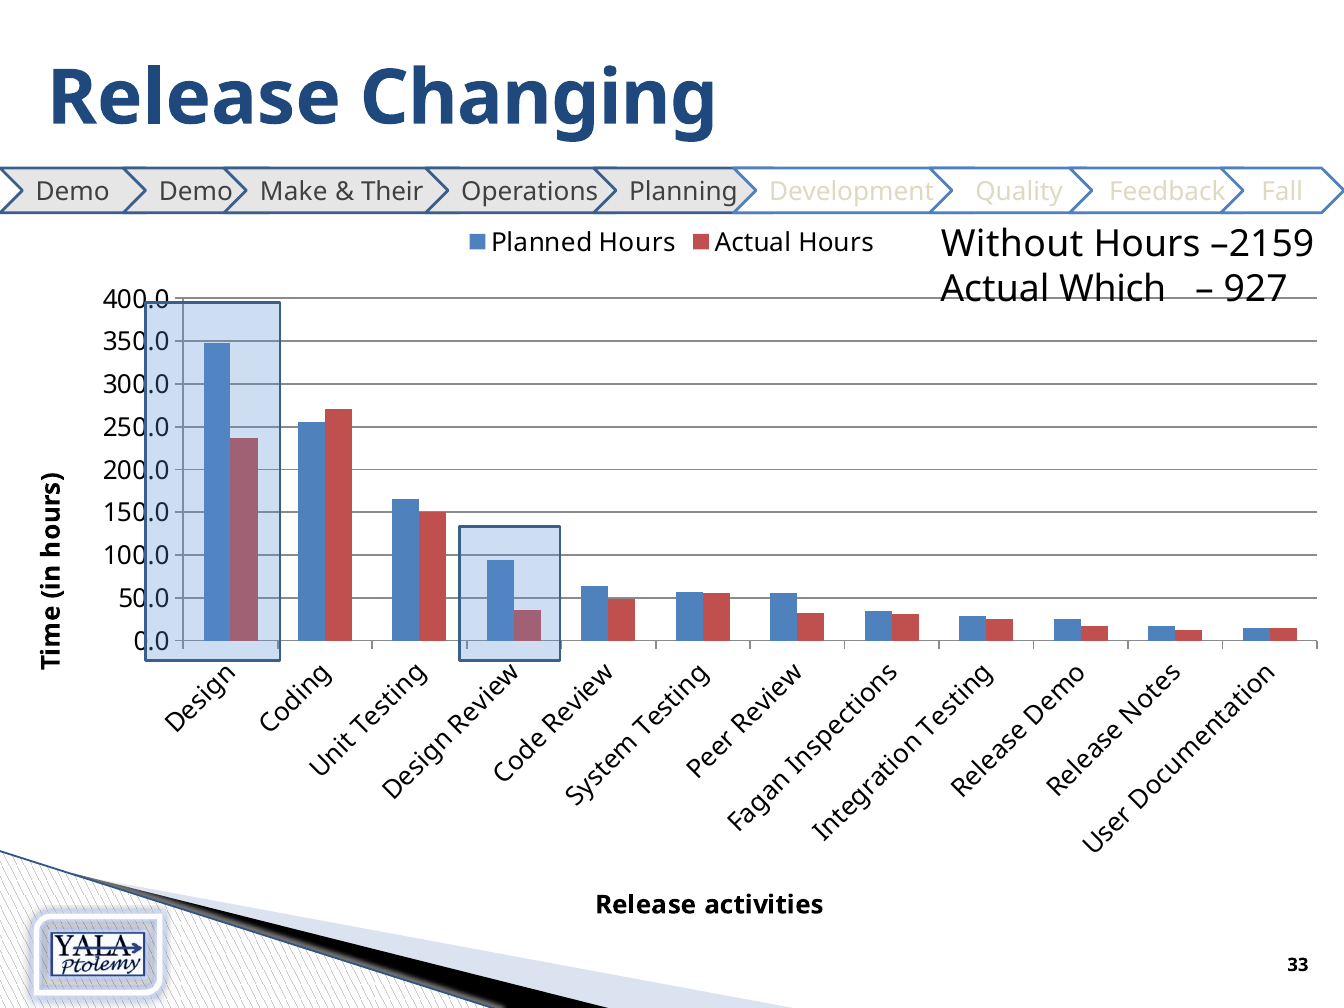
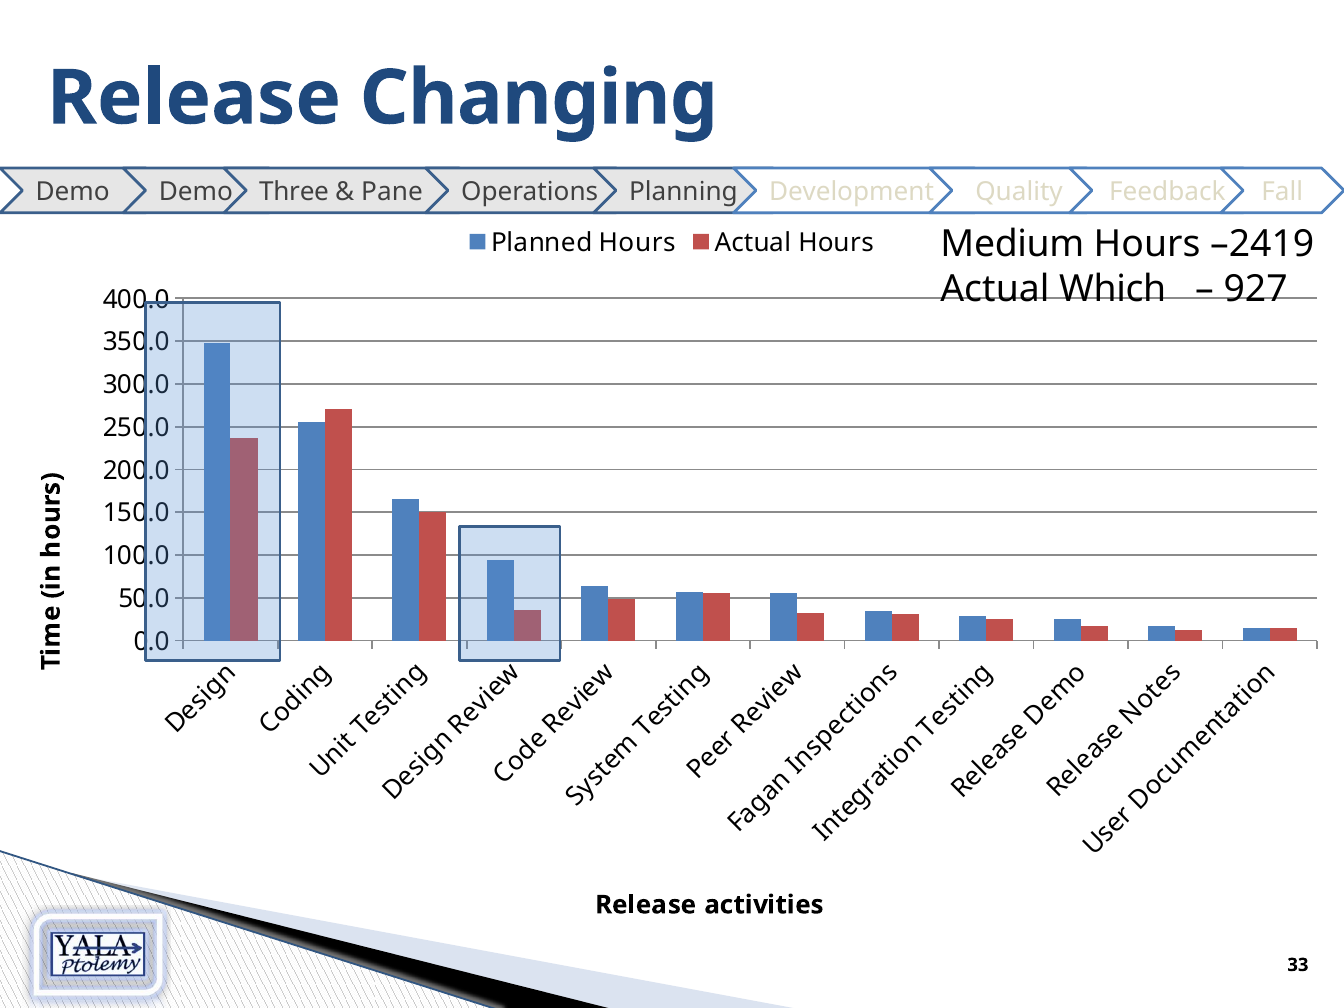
Make: Make -> Three
Their: Their -> Pane
Without: Without -> Medium
–2159: –2159 -> –2419
